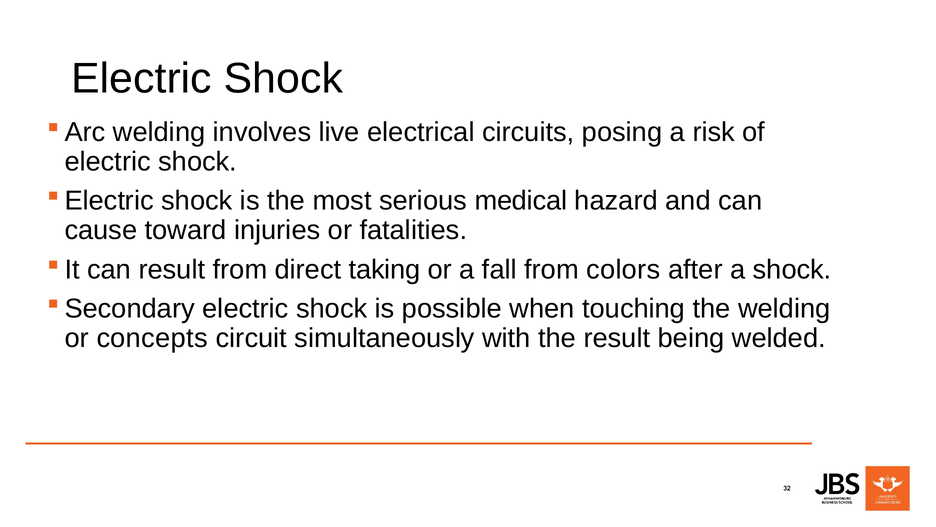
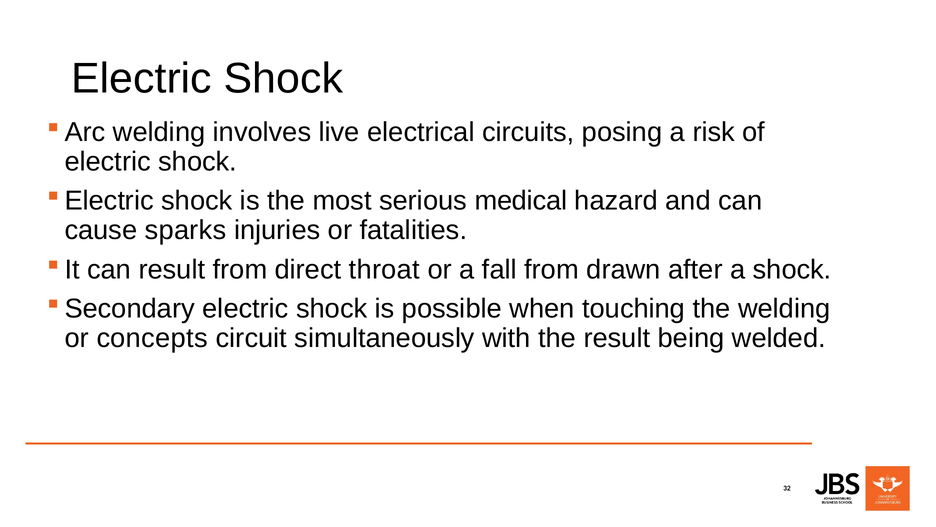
toward: toward -> sparks
taking: taking -> throat
colors: colors -> drawn
